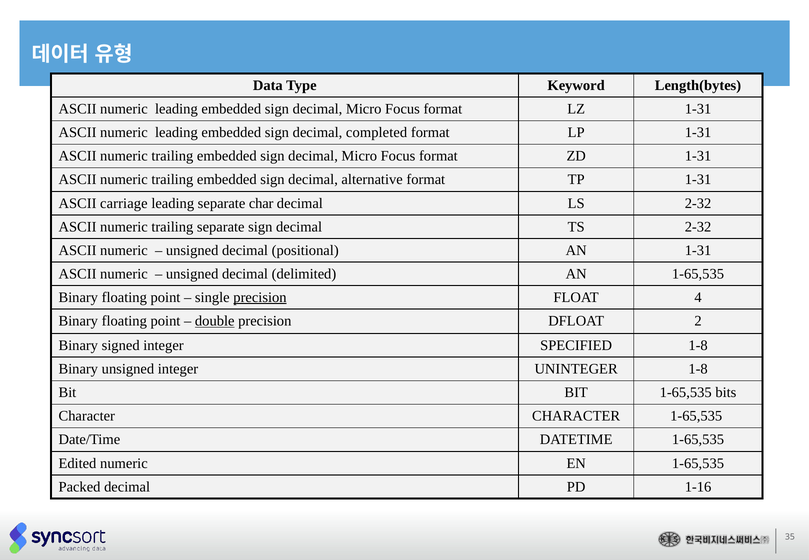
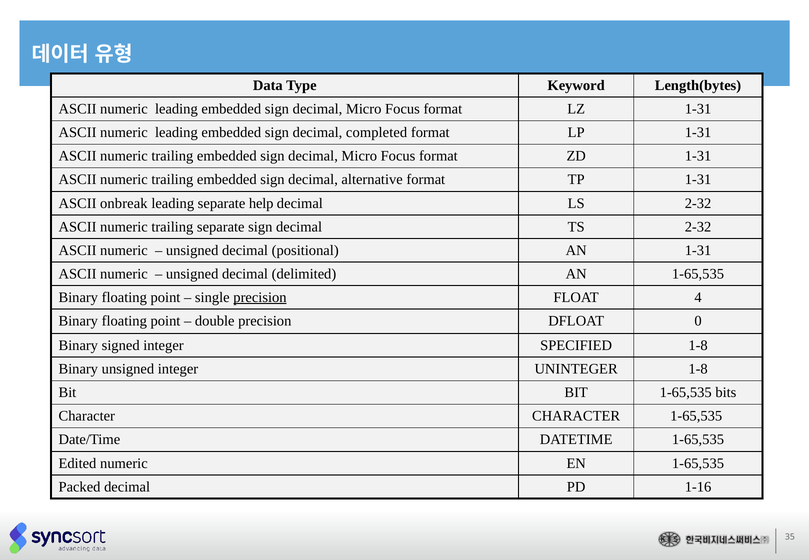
carriage: carriage -> onbreak
char: char -> help
double underline: present -> none
2: 2 -> 0
